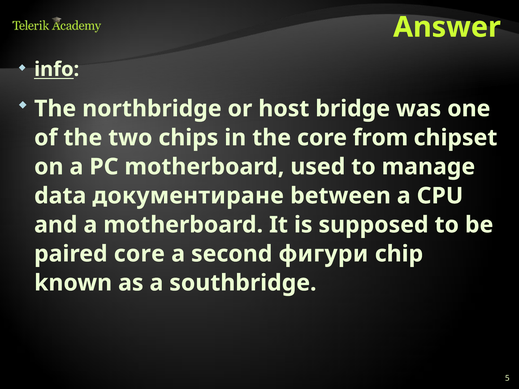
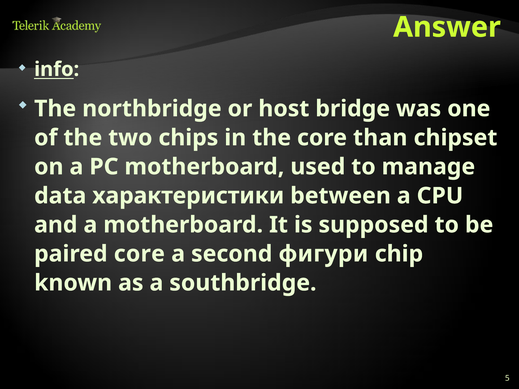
from: from -> than
документиране: документиране -> характеристики
